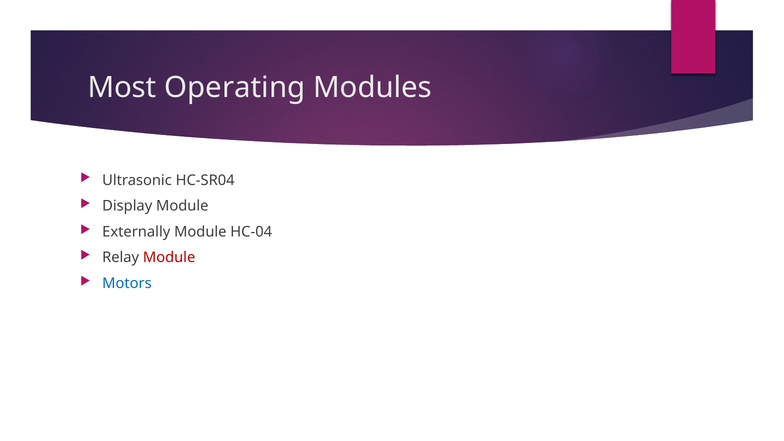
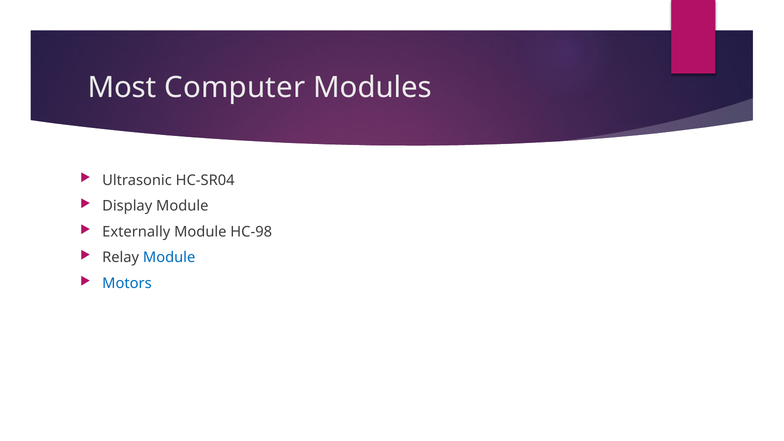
Operating: Operating -> Computer
HC-04: HC-04 -> HC-98
Module at (169, 258) colour: red -> blue
